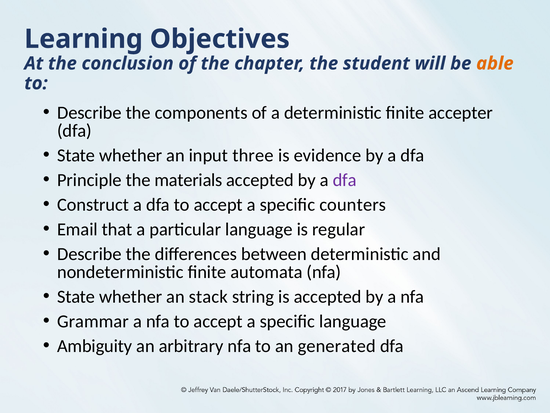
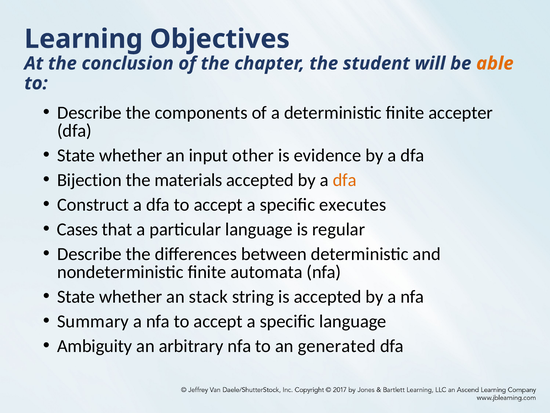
three: three -> other
Principle: Principle -> Bijection
dfa at (345, 180) colour: purple -> orange
counters: counters -> executes
Email: Email -> Cases
Grammar: Grammar -> Summary
